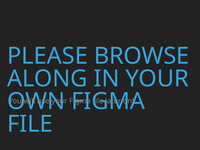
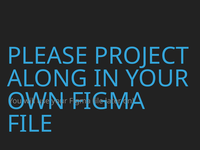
BROWSE: BROWSE -> PROJECT
